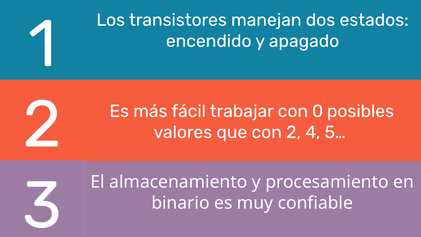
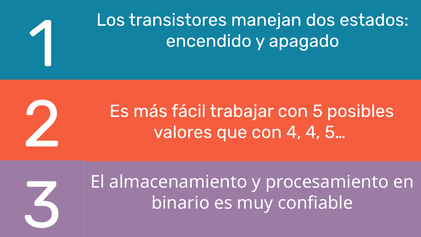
0: 0 -> 5
con 2: 2 -> 4
